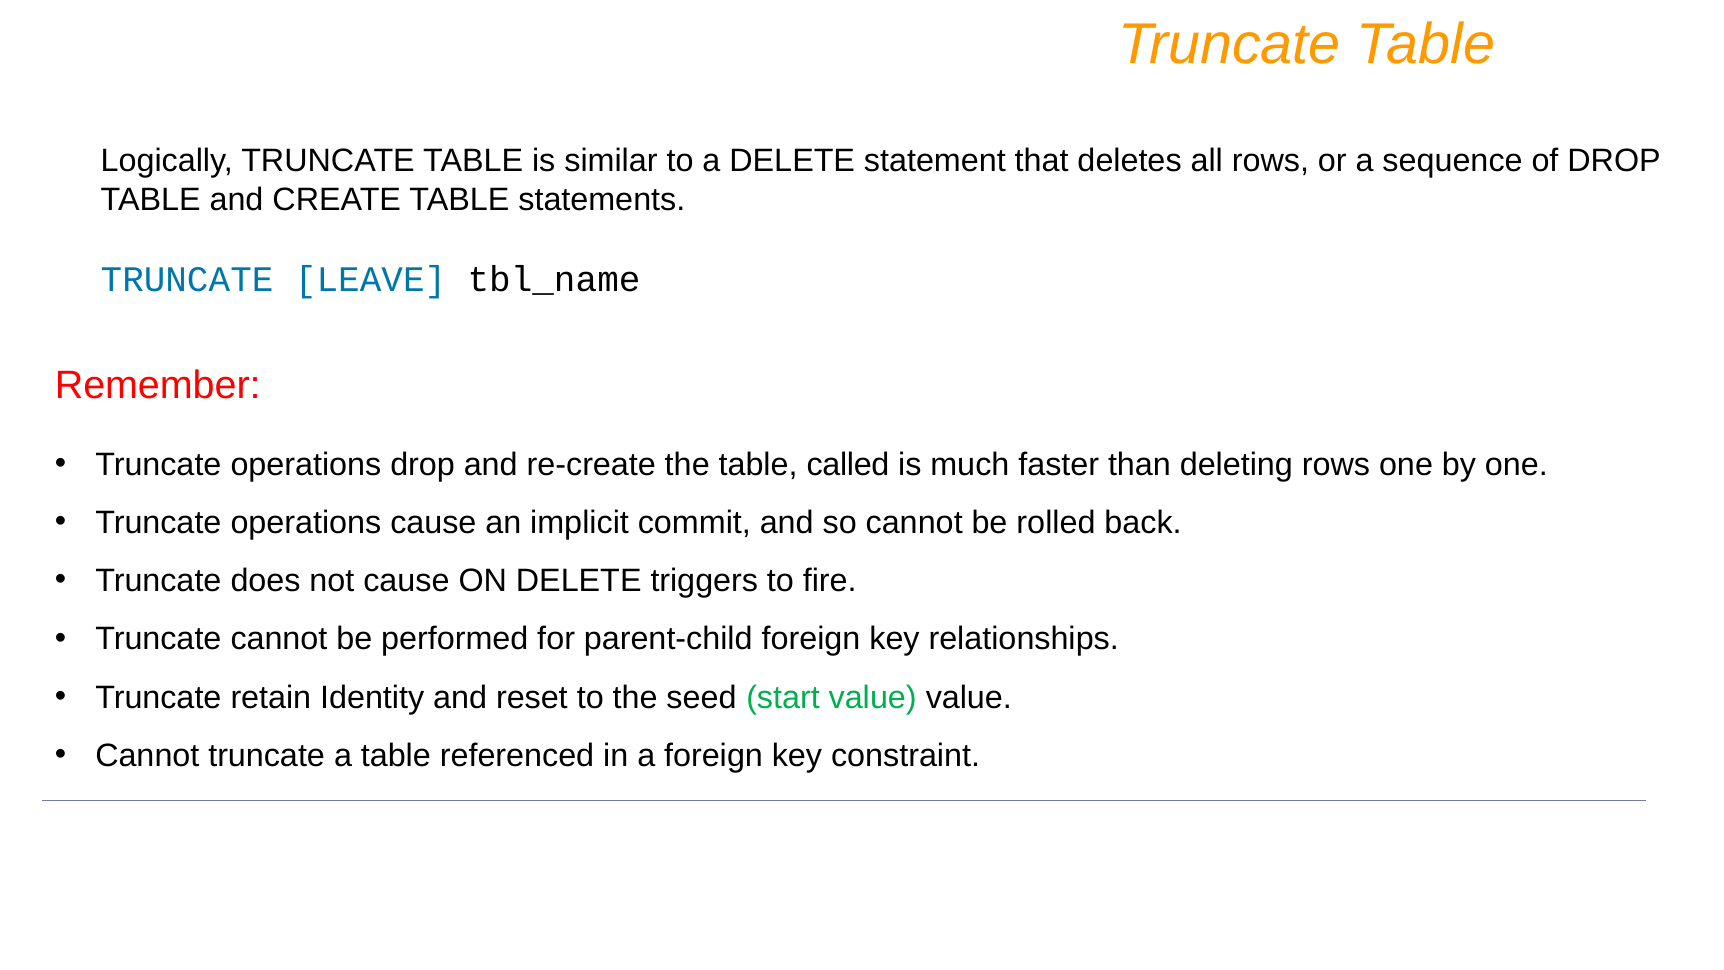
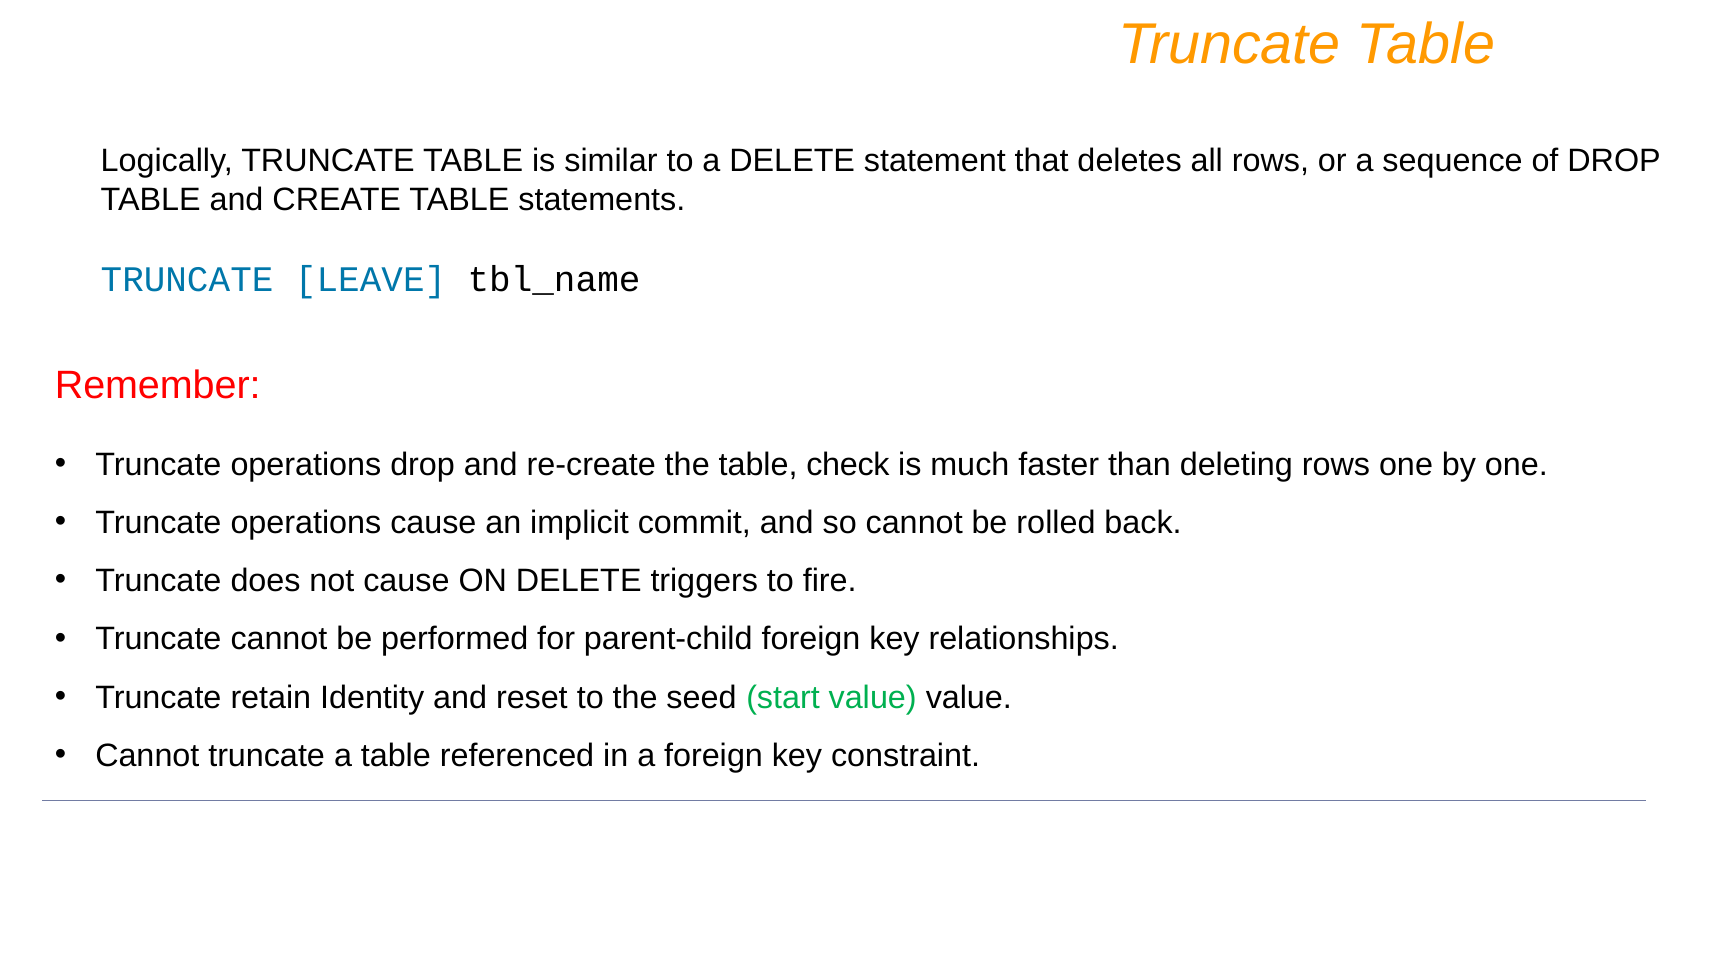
called: called -> check
